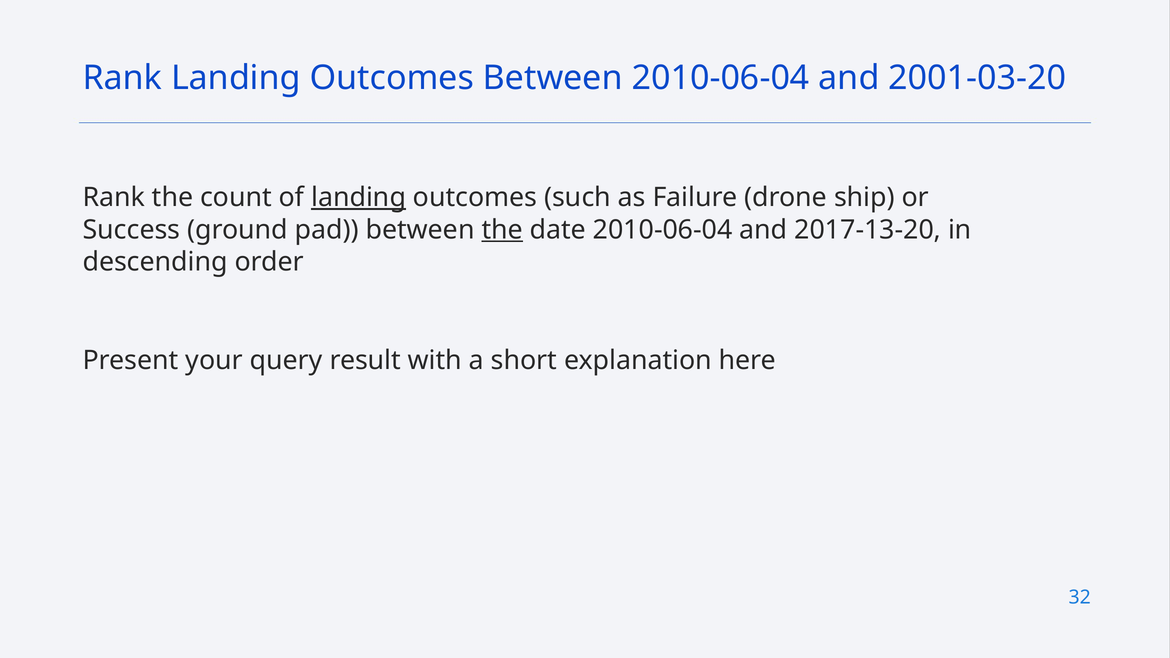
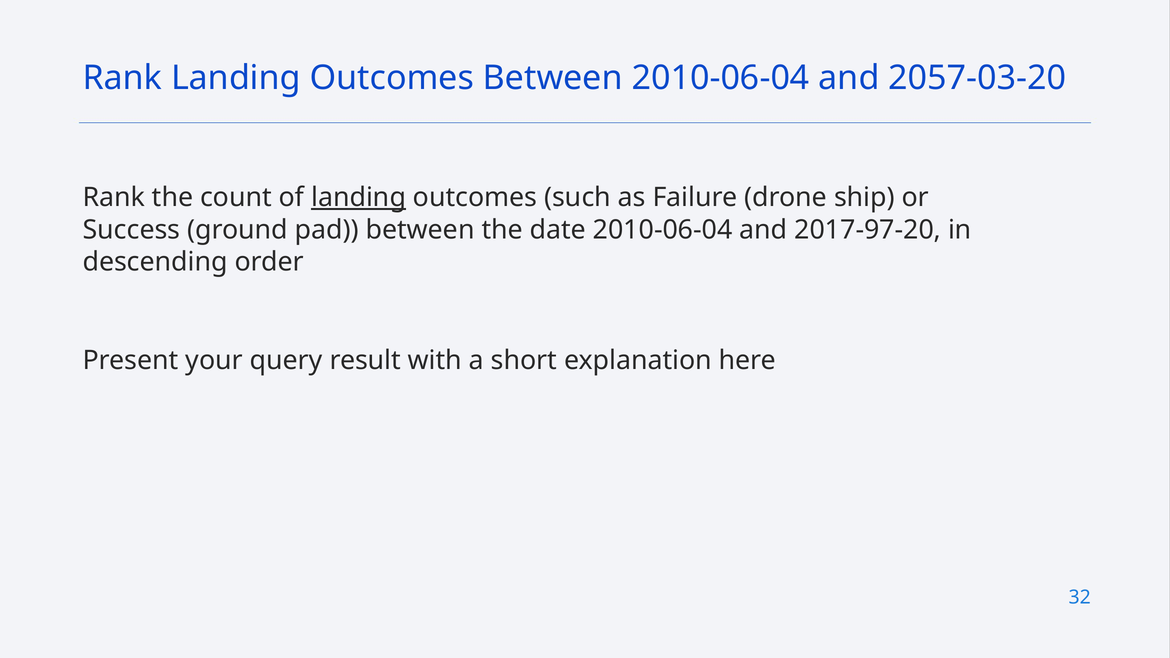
2001-03-20: 2001-03-20 -> 2057-03-20
the at (502, 230) underline: present -> none
2017-13-20: 2017-13-20 -> 2017-97-20
